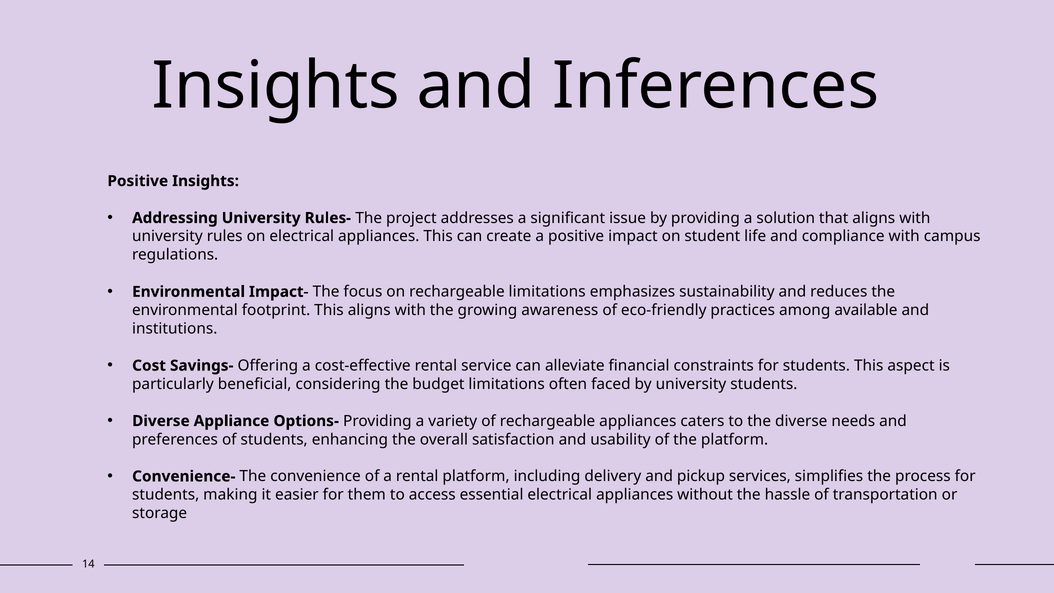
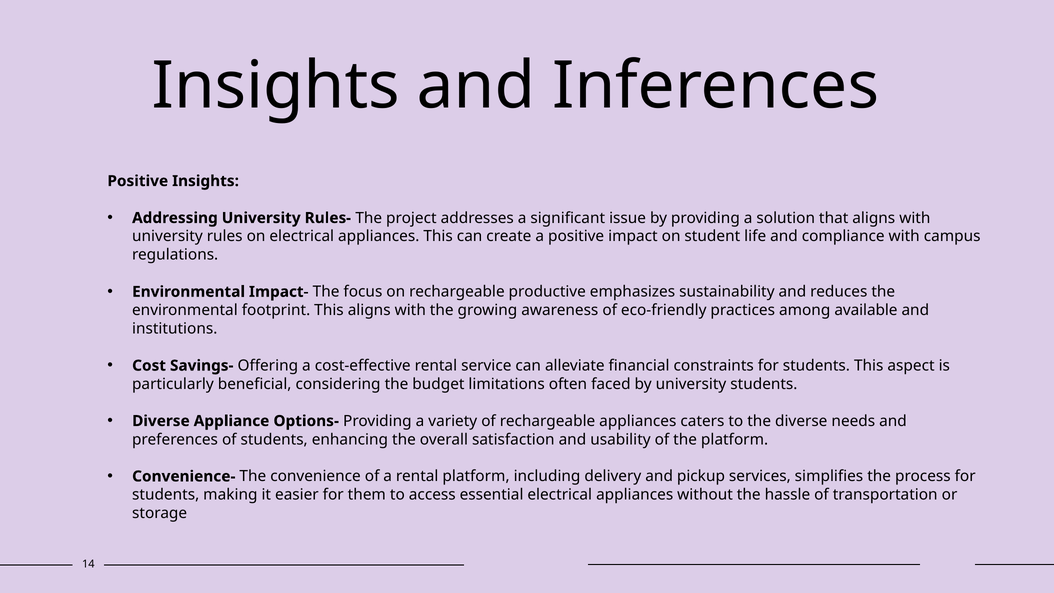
rechargeable limitations: limitations -> productive
